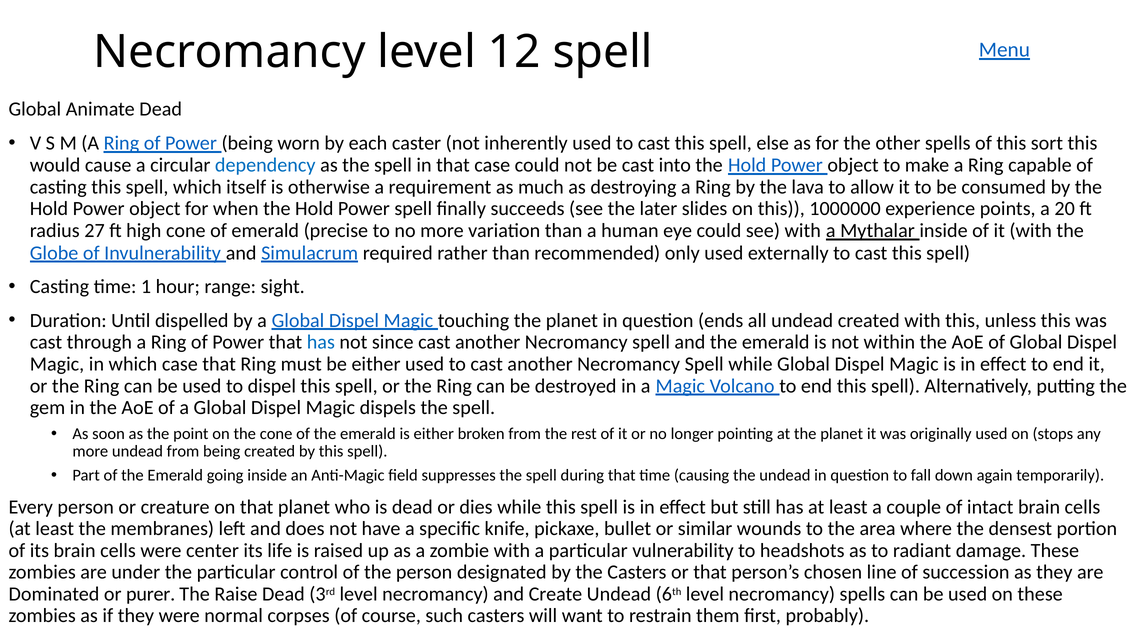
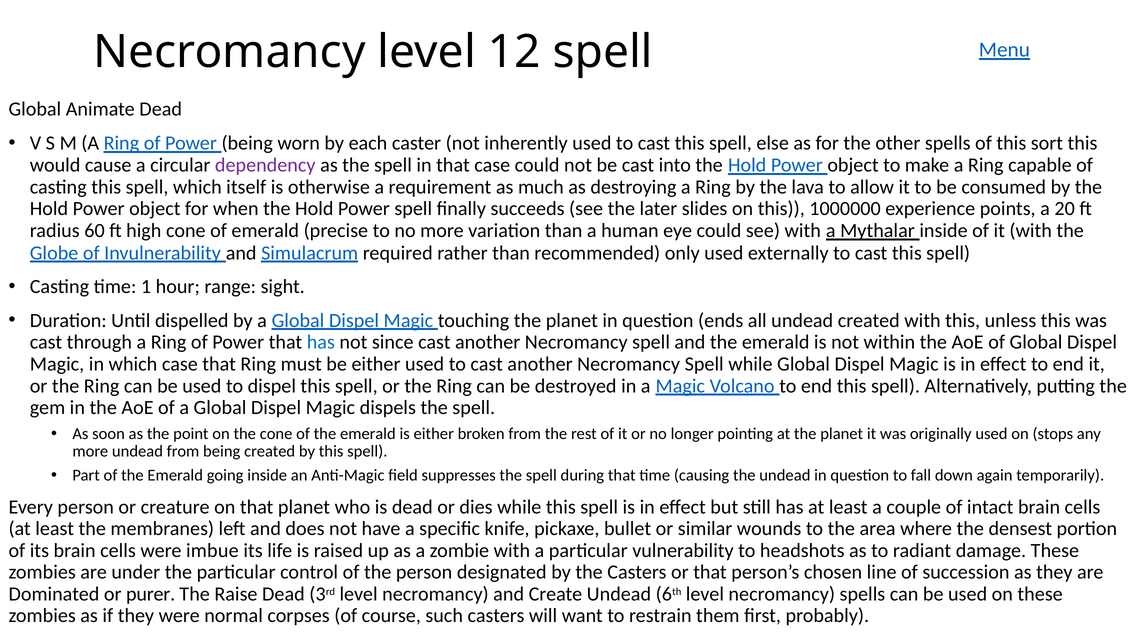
dependency colour: blue -> purple
27: 27 -> 60
center: center -> imbue
